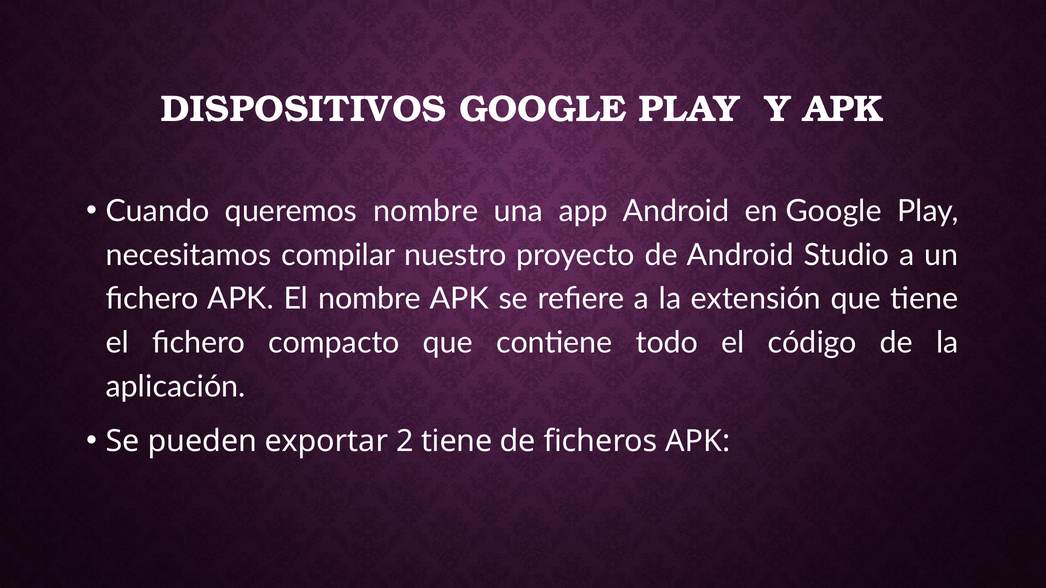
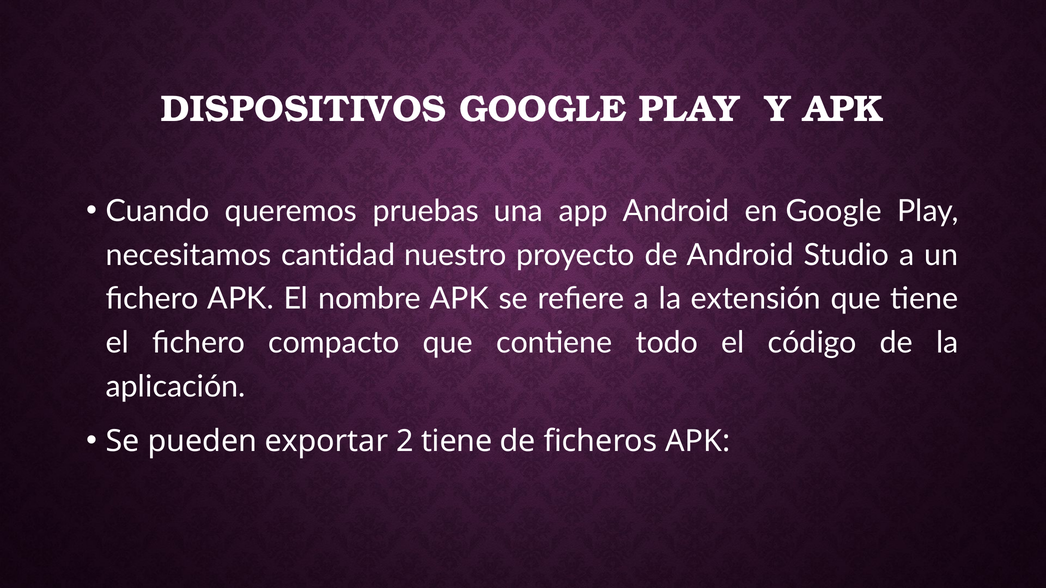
queremos nombre: nombre -> pruebas
compilar: compilar -> cantidad
